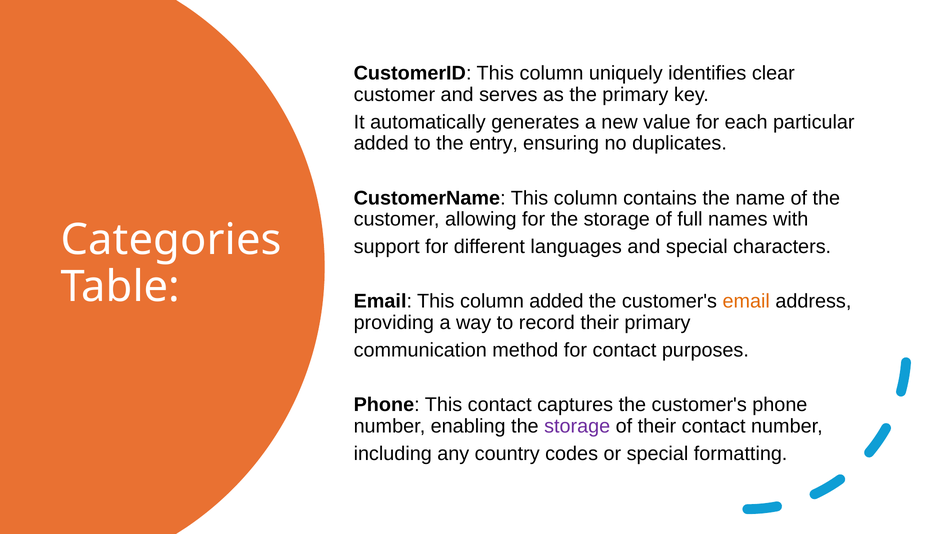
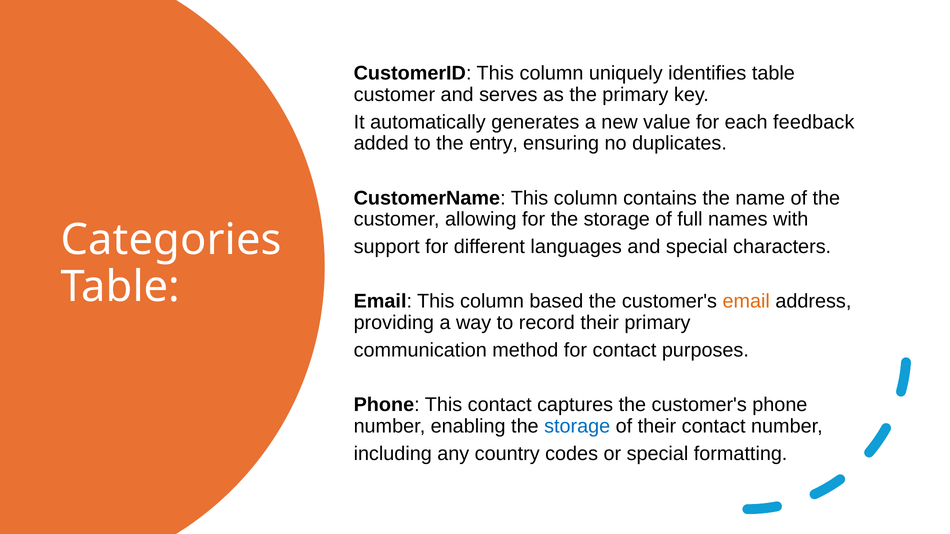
identifies clear: clear -> table
particular: particular -> feedback
column added: added -> based
storage at (577, 426) colour: purple -> blue
